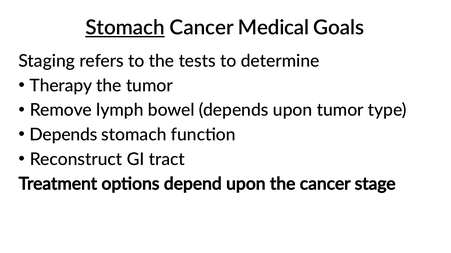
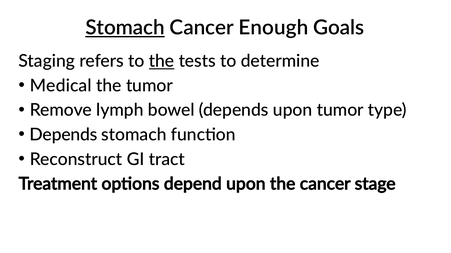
Medical: Medical -> Enough
the at (162, 61) underline: none -> present
Therapy: Therapy -> Medical
